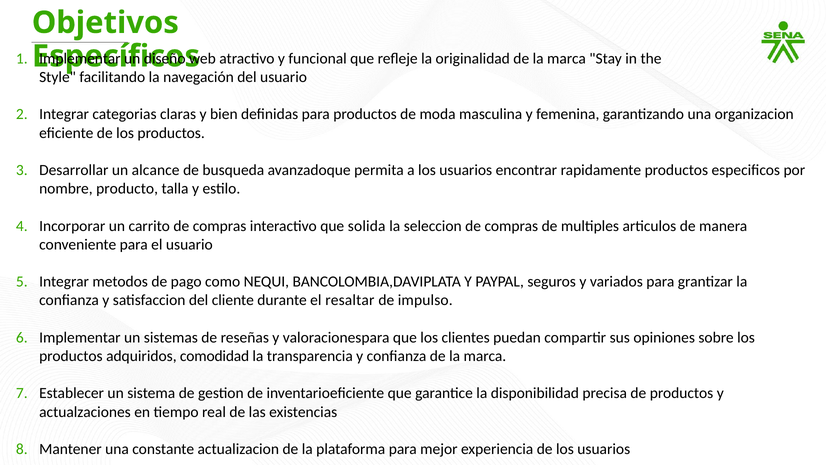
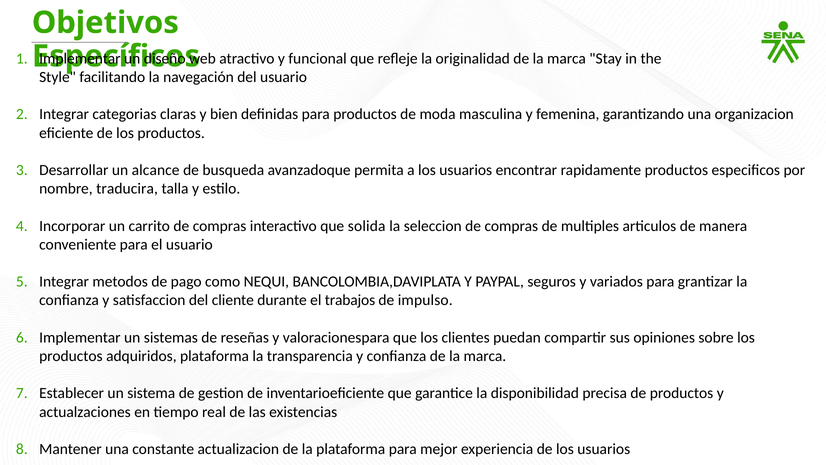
producto: producto -> traducira
resaltar: resaltar -> trabajos
adquiridos comodidad: comodidad -> plataforma
